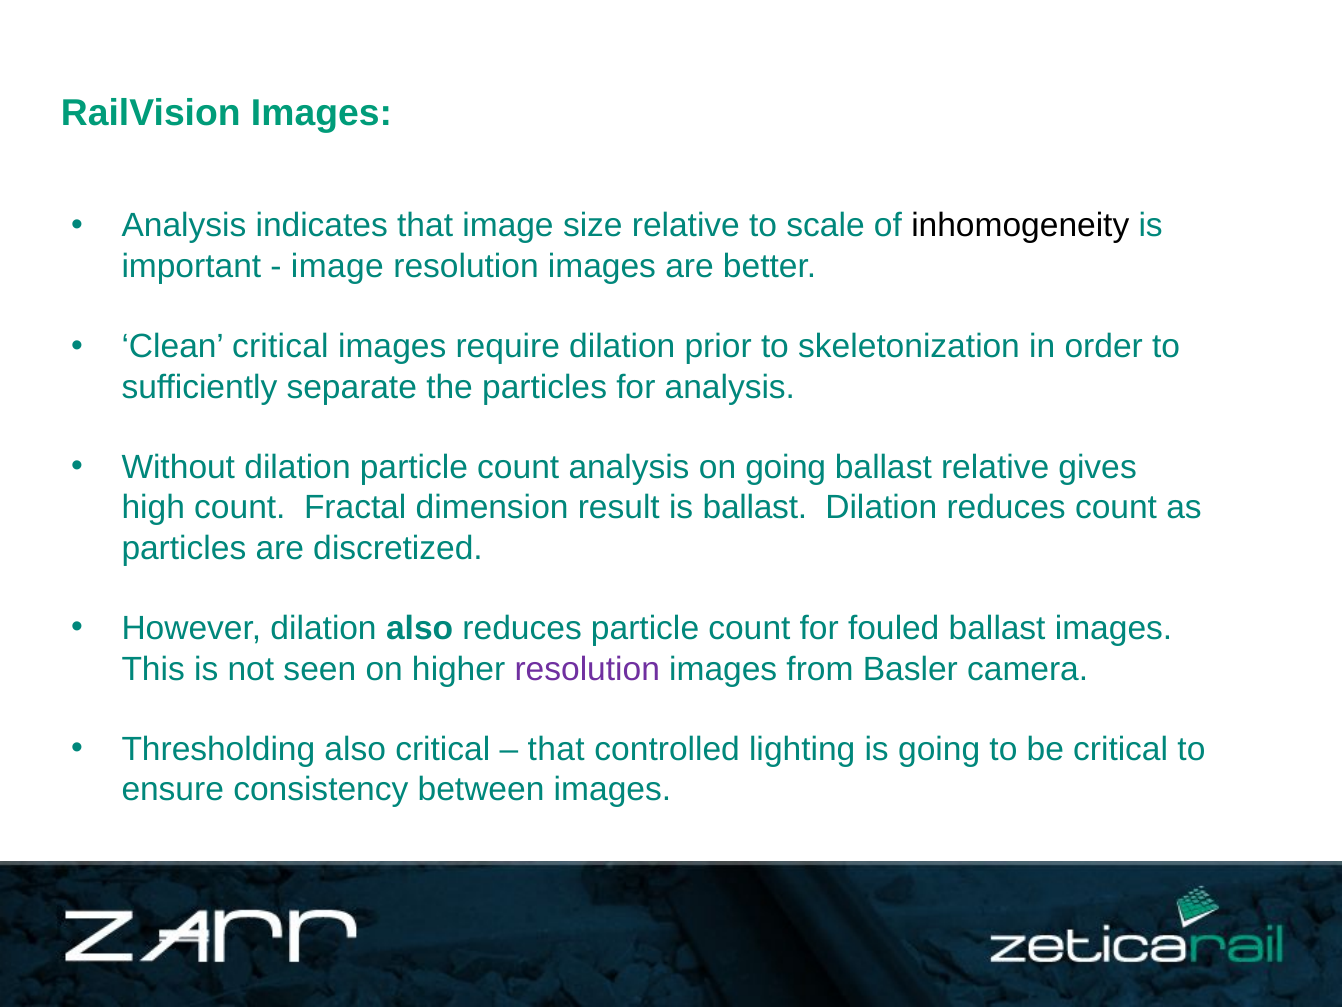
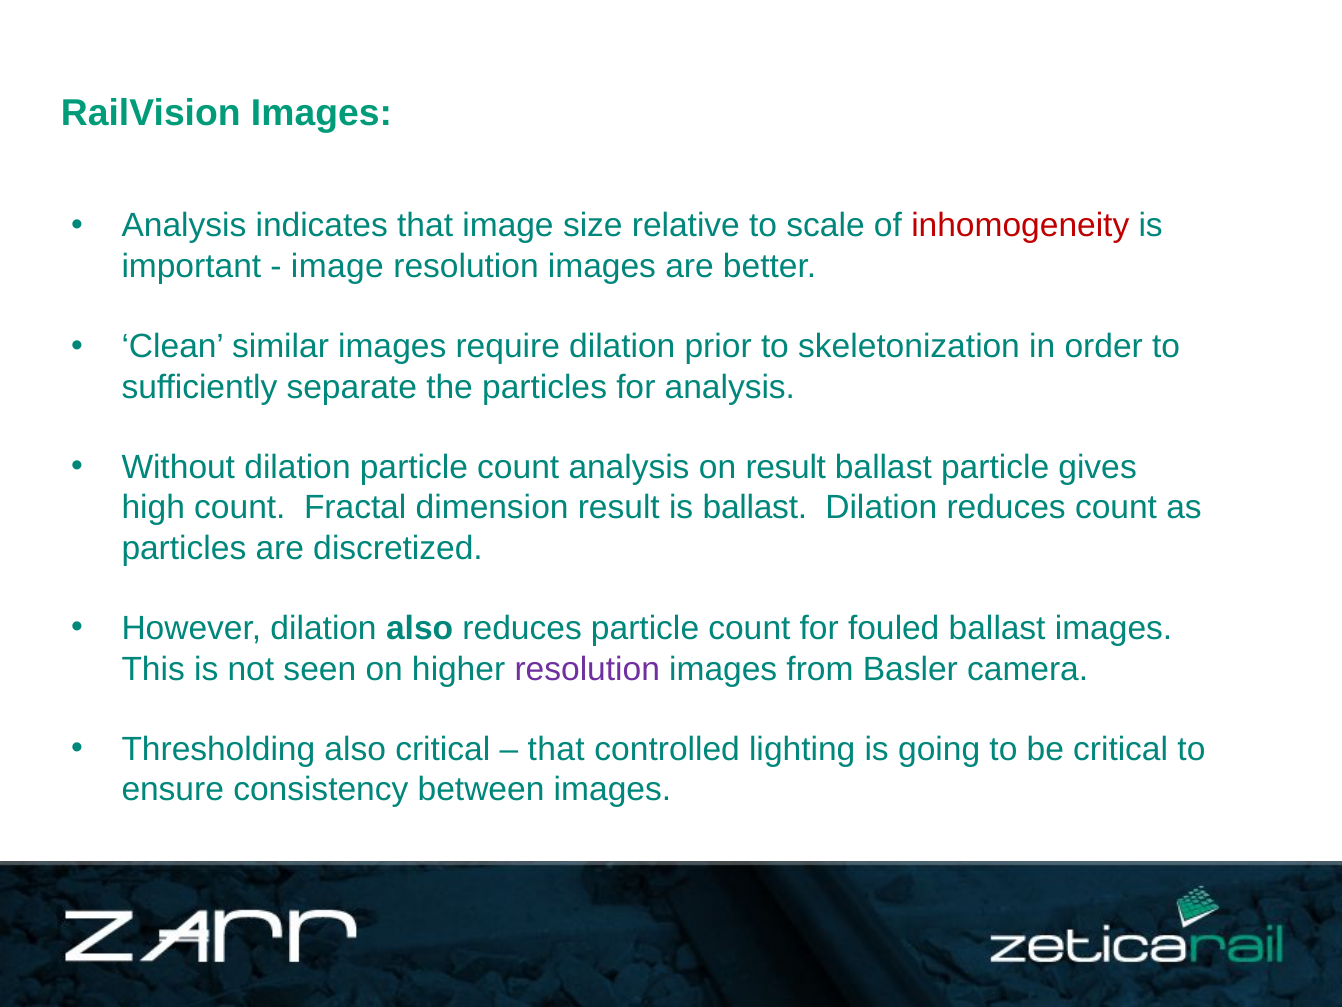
inhomogeneity colour: black -> red
Clean critical: critical -> similar
on going: going -> result
ballast relative: relative -> particle
